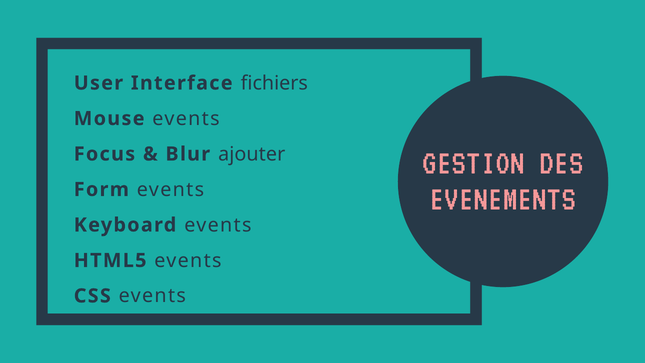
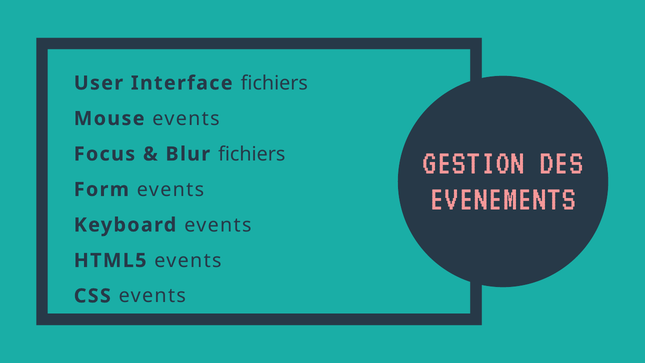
Blur ajouter: ajouter -> fichiers
